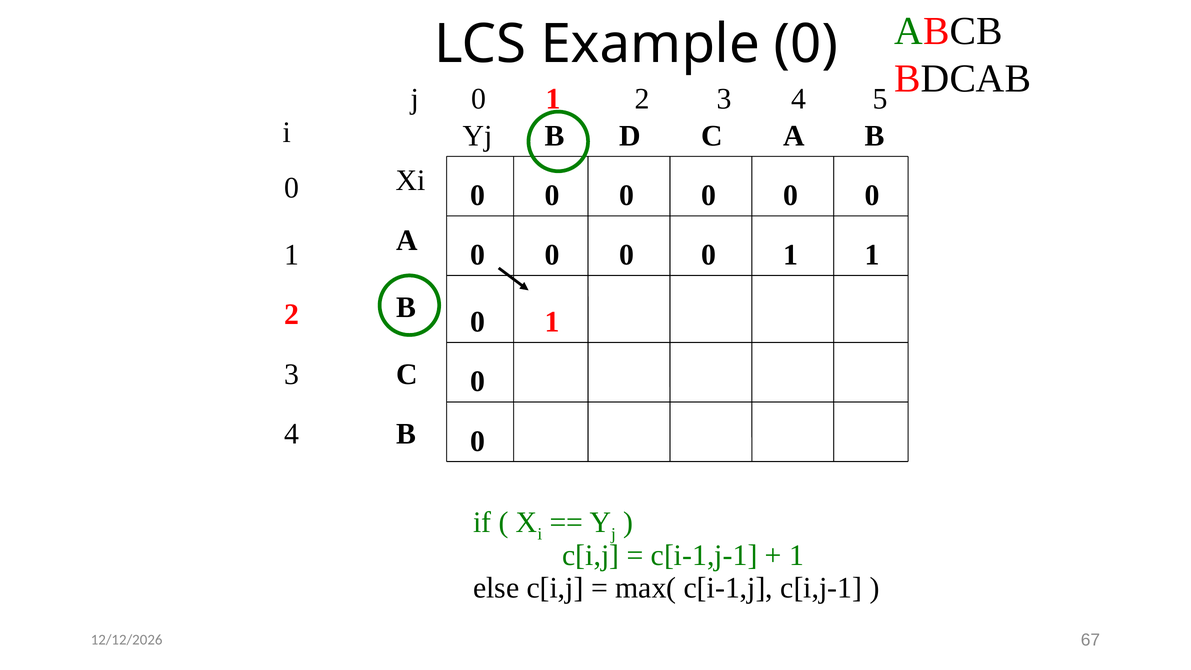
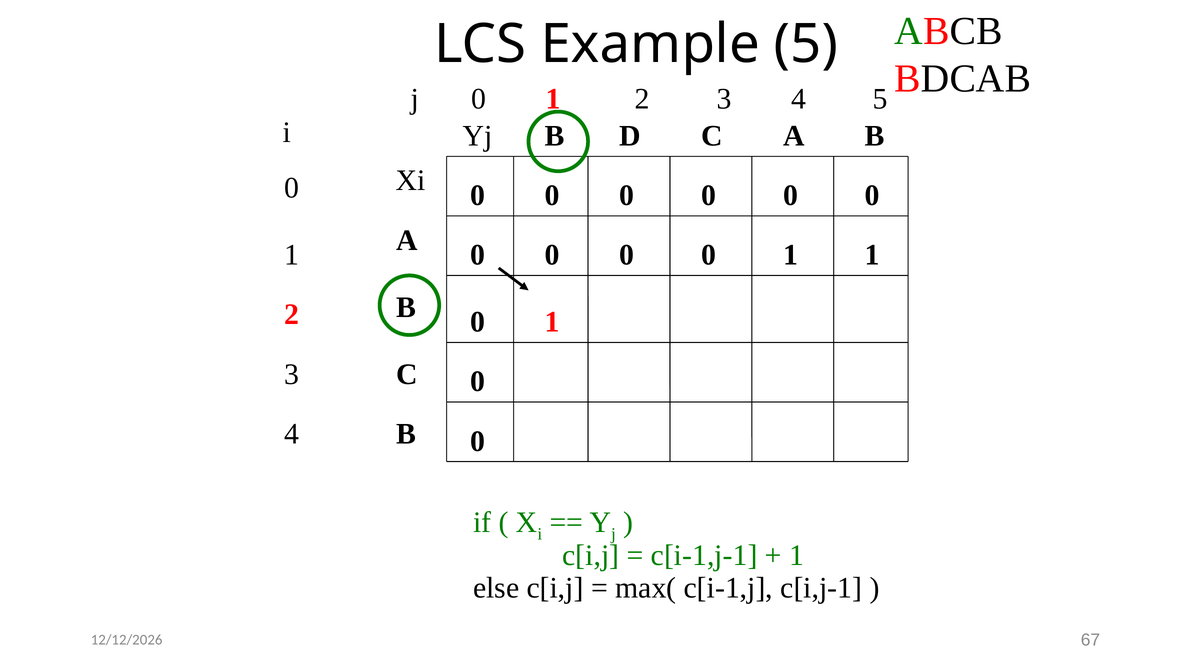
Example 0: 0 -> 5
